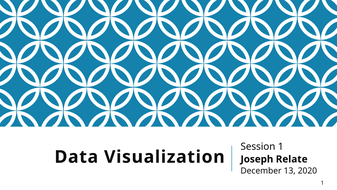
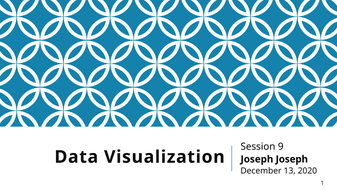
Session 1: 1 -> 9
Joseph Relate: Relate -> Joseph
